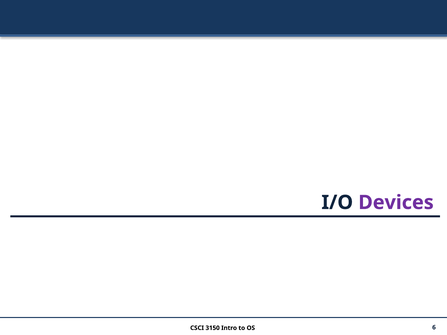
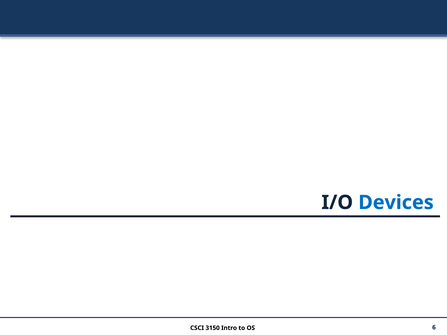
Devices colour: purple -> blue
